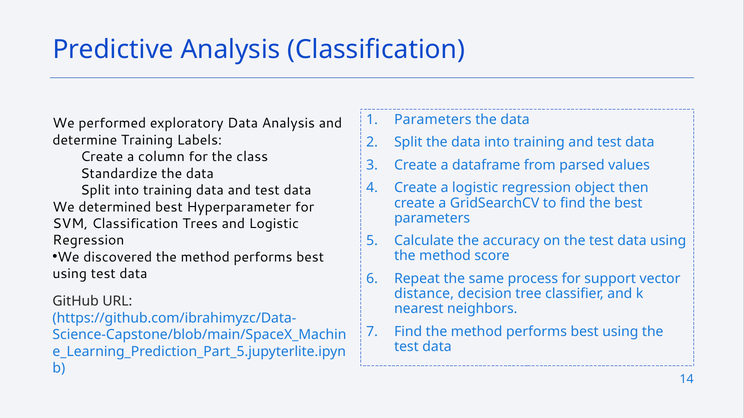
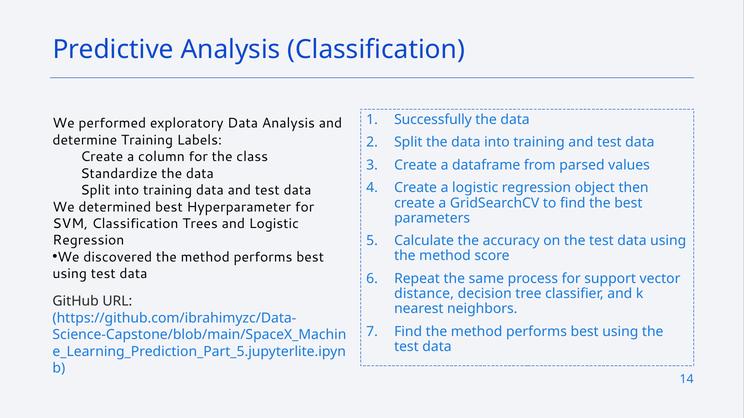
Parameters at (433, 120): Parameters -> Successfully
